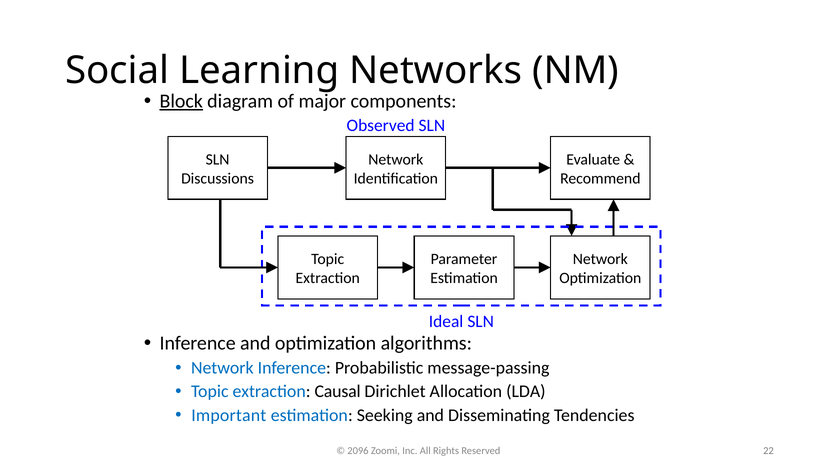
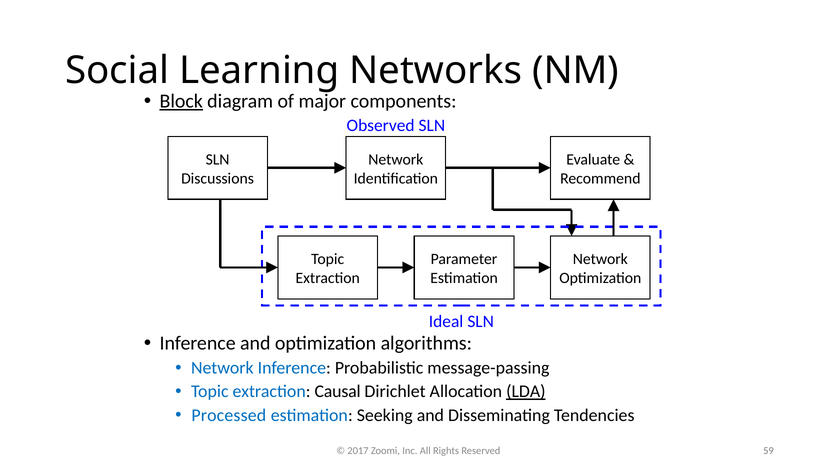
LDA underline: none -> present
Important: Important -> Processed
2096: 2096 -> 2017
22: 22 -> 59
